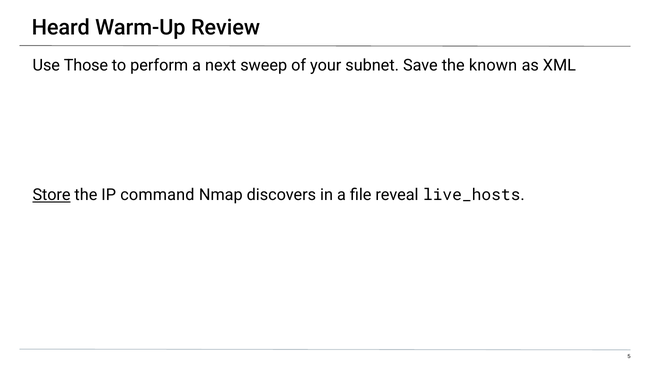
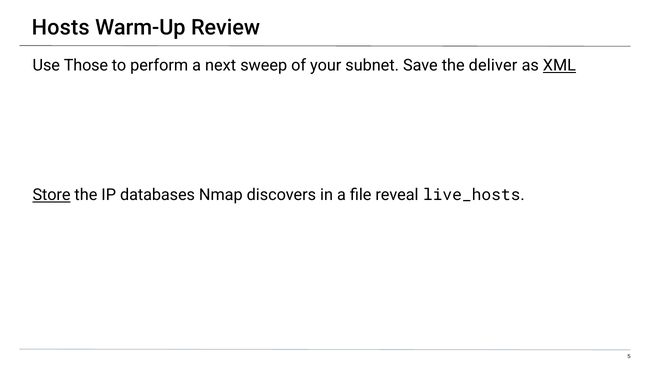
Heard: Heard -> Hosts
known: known -> deliver
XML underline: none -> present
command: command -> databases
